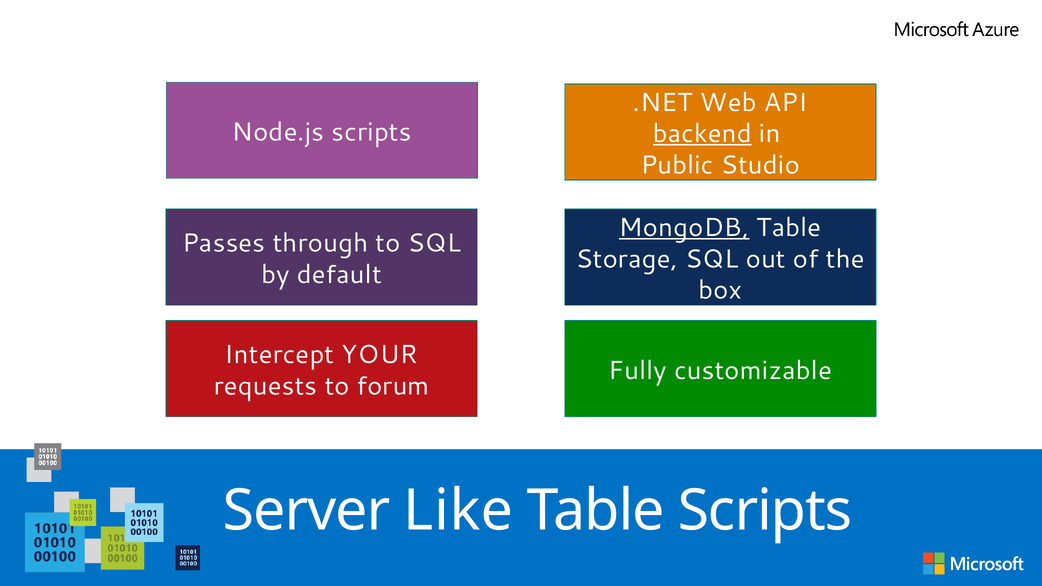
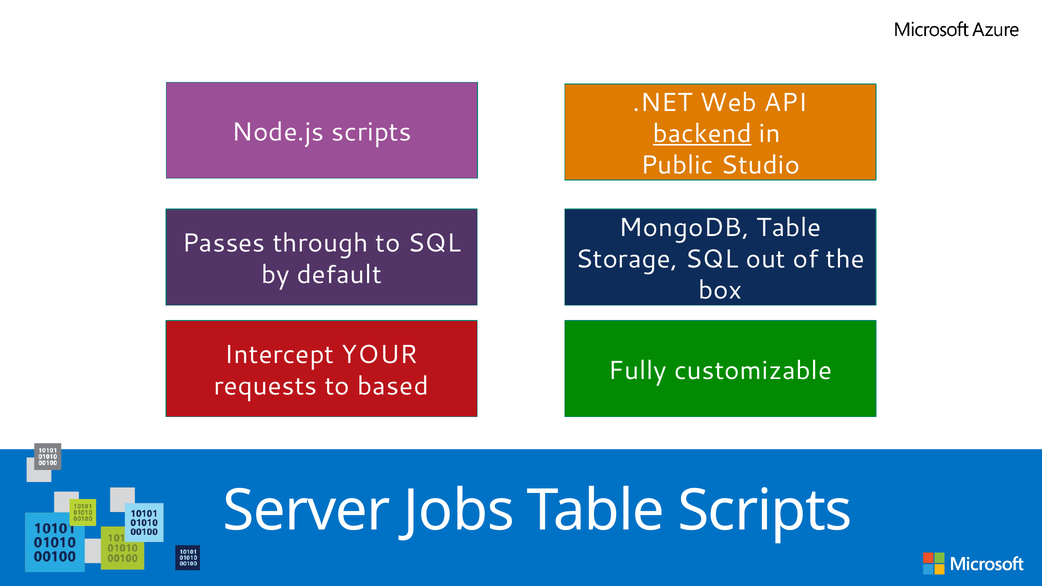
MongoDB underline: present -> none
forum: forum -> based
Like: Like -> Jobs
